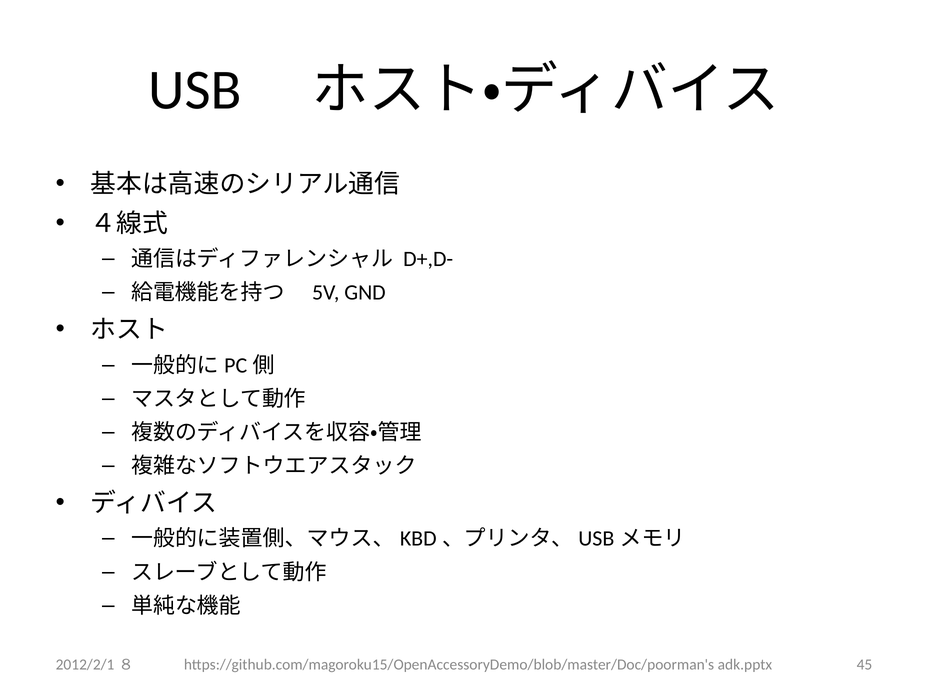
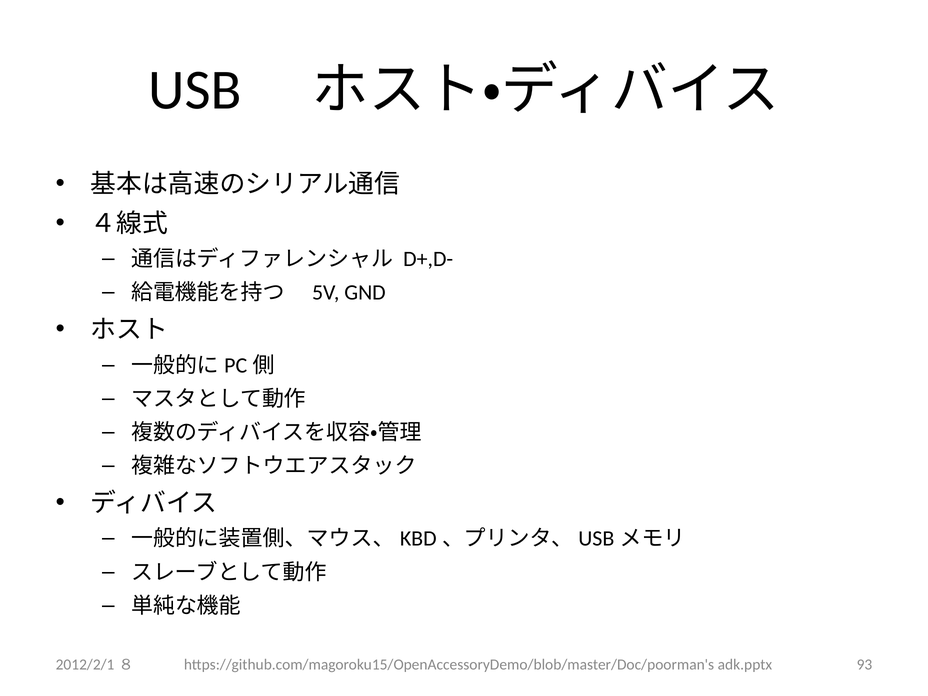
45: 45 -> 93
